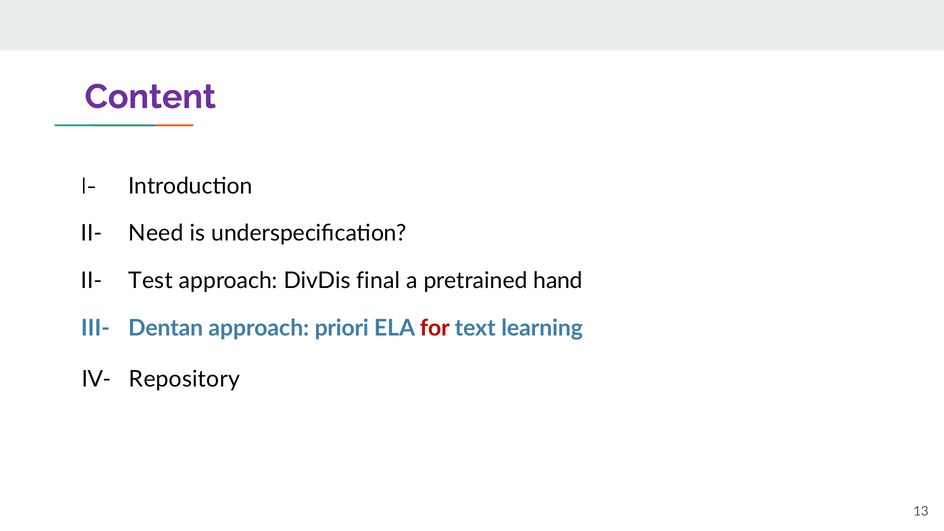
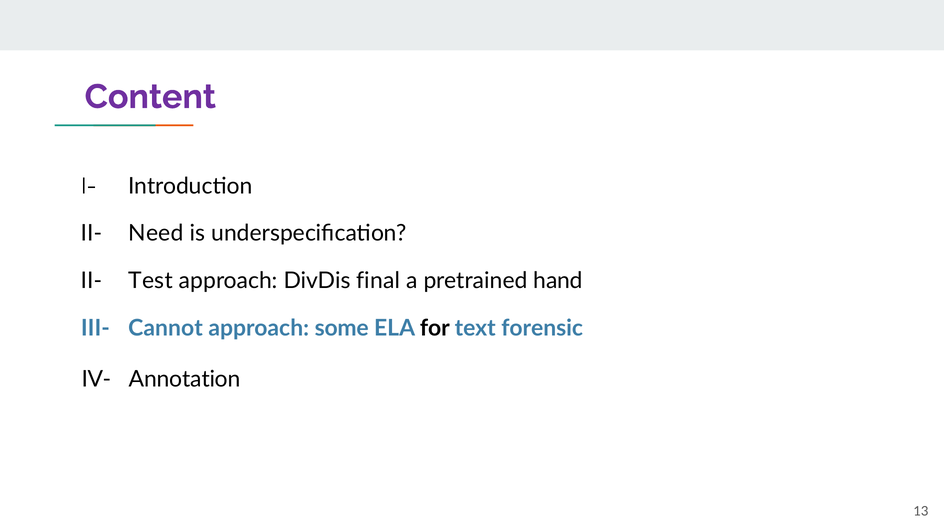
Dentan: Dentan -> Cannot
priori: priori -> some
for colour: red -> black
learning: learning -> forensic
Repository: Repository -> Annotation
